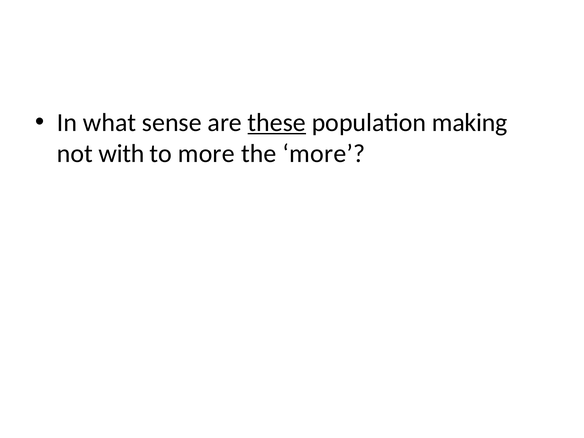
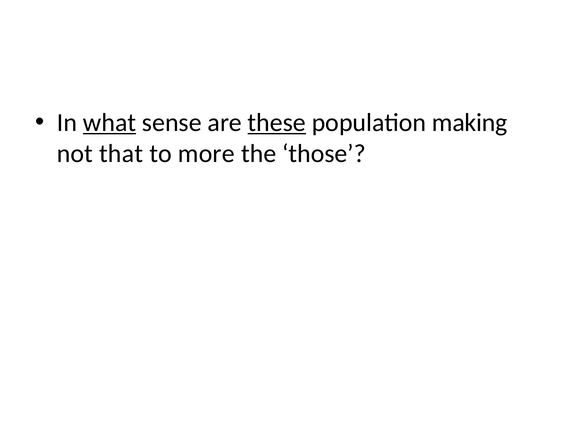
what underline: none -> present
with: with -> that
the more: more -> those
